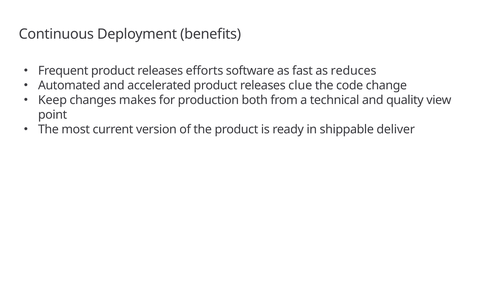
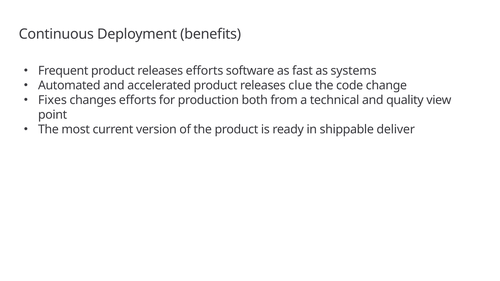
reduces: reduces -> systems
Keep: Keep -> Fixes
changes makes: makes -> efforts
